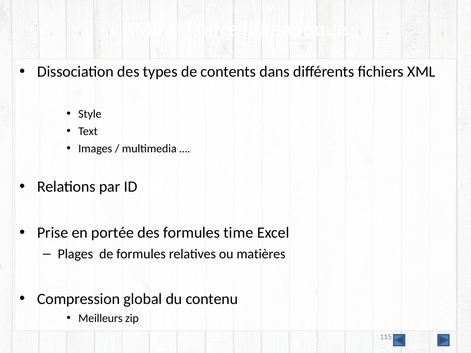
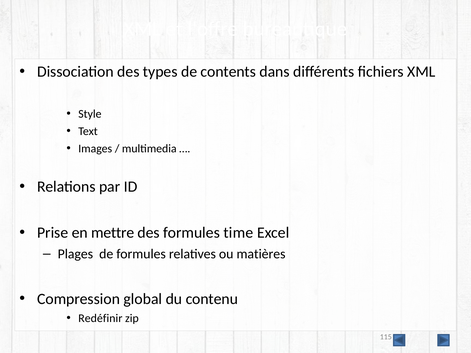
portée: portée -> mettre
Meilleurs: Meilleurs -> Redéfinir
